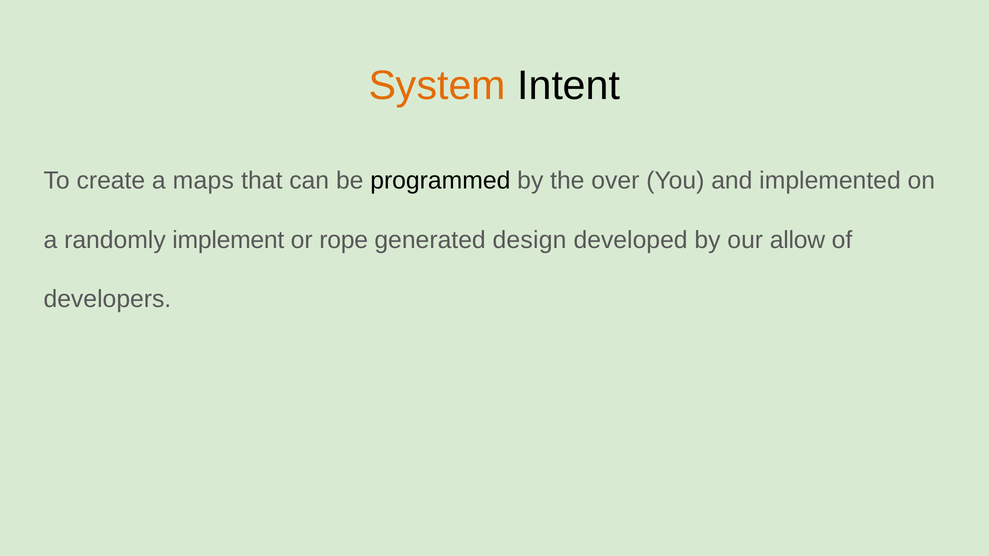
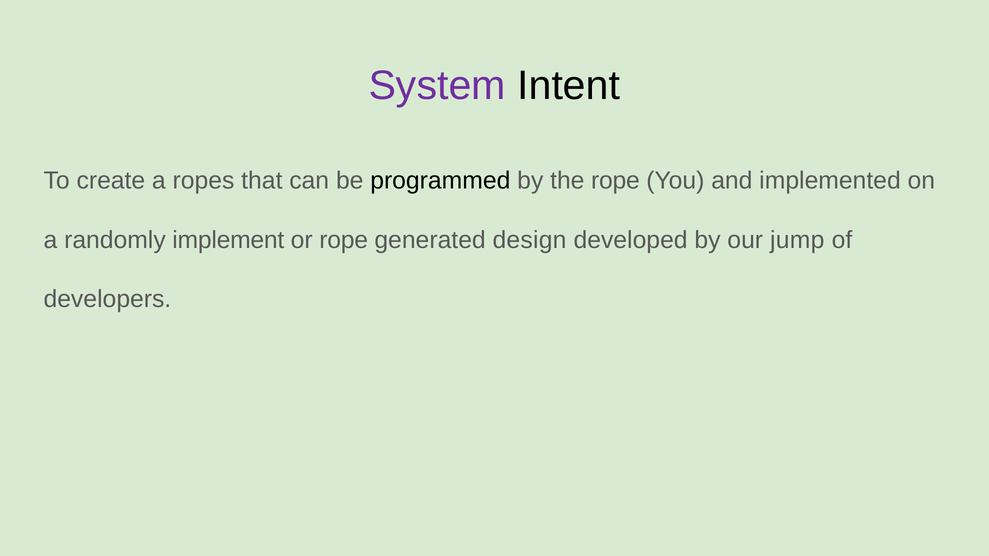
System colour: orange -> purple
maps: maps -> ropes
the over: over -> rope
allow: allow -> jump
